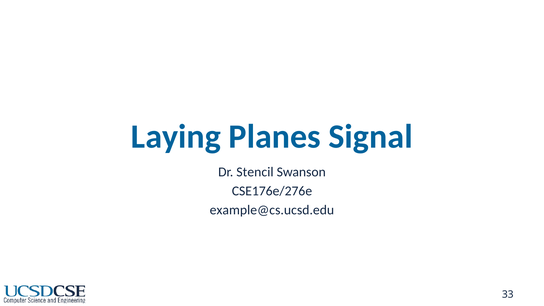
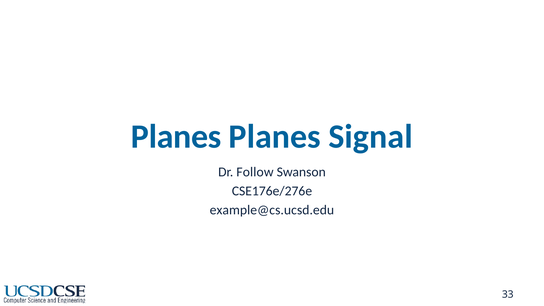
Laying at (176, 137): Laying -> Planes
Stencil: Stencil -> Follow
